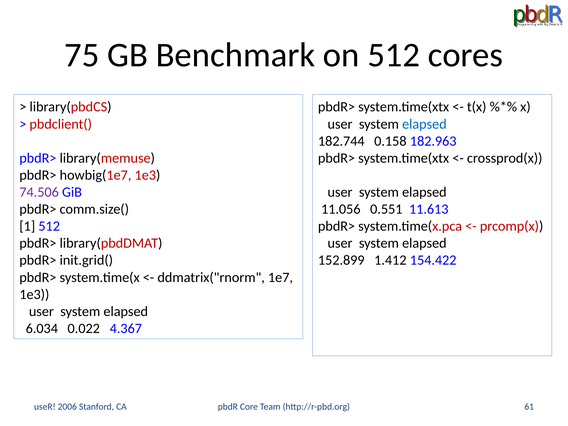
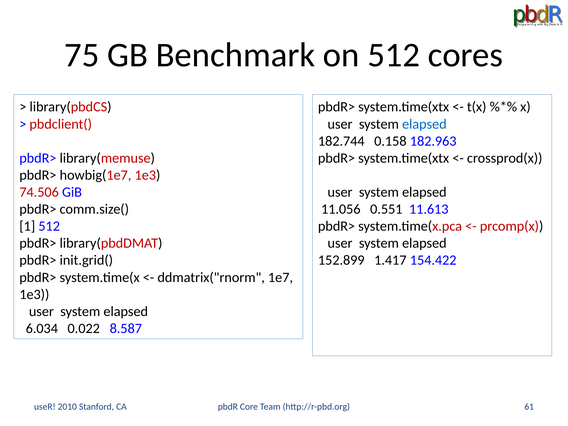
74.506 colour: purple -> red
1.412: 1.412 -> 1.417
4.367: 4.367 -> 8.587
2006: 2006 -> 2010
